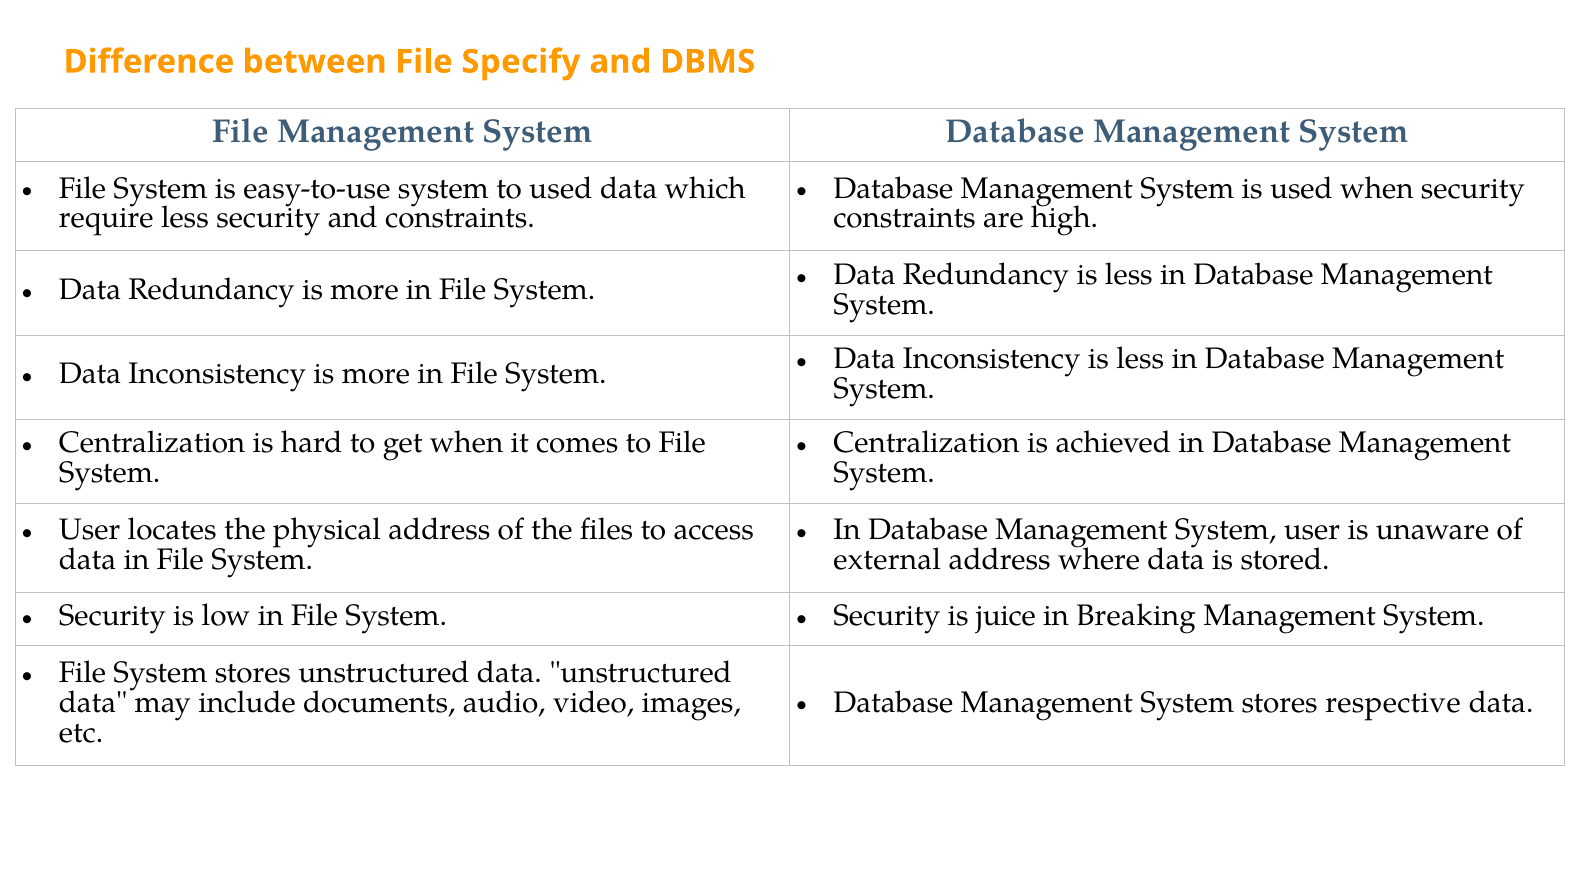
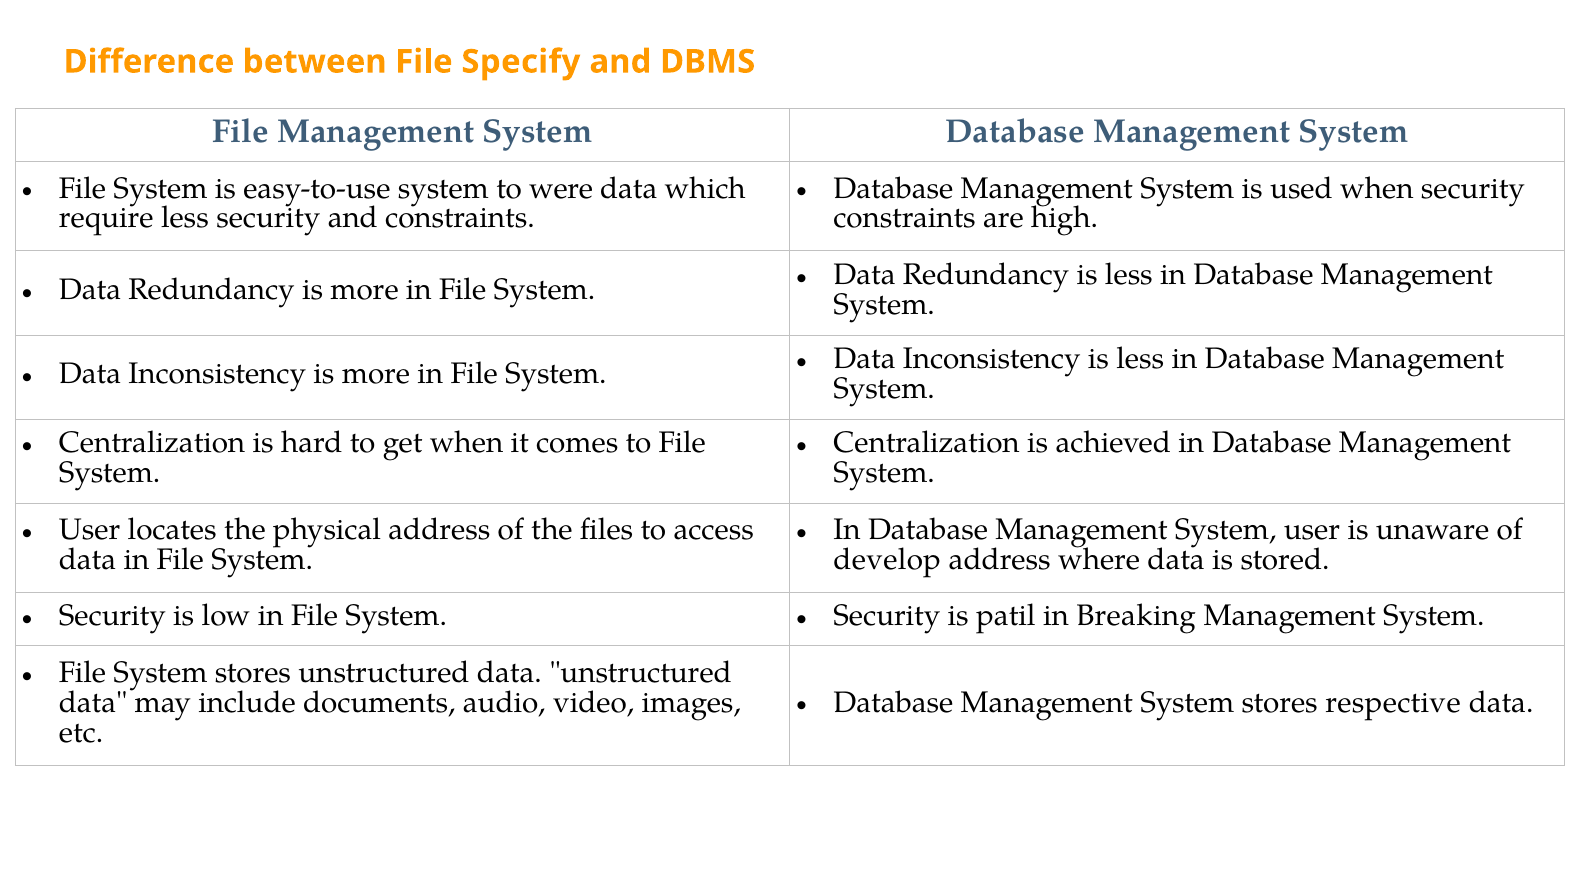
to used: used -> were
external: external -> develop
juice: juice -> patil
